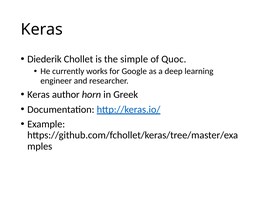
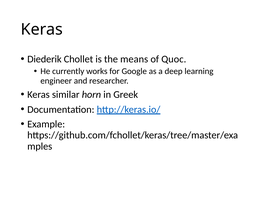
simple: simple -> means
author: author -> similar
